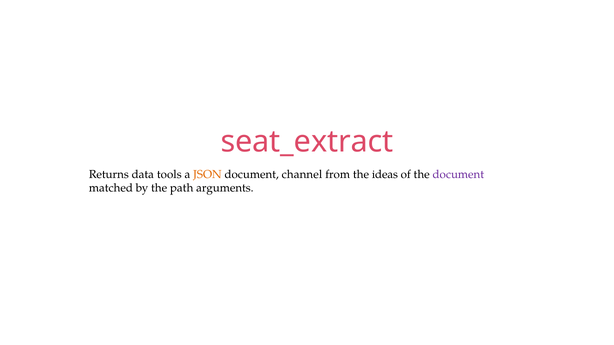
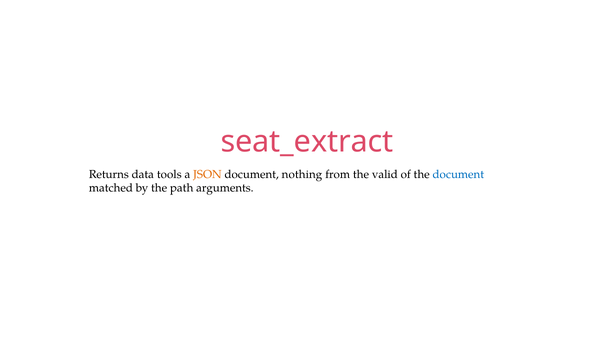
channel: channel -> nothing
ideas: ideas -> valid
document at (458, 174) colour: purple -> blue
